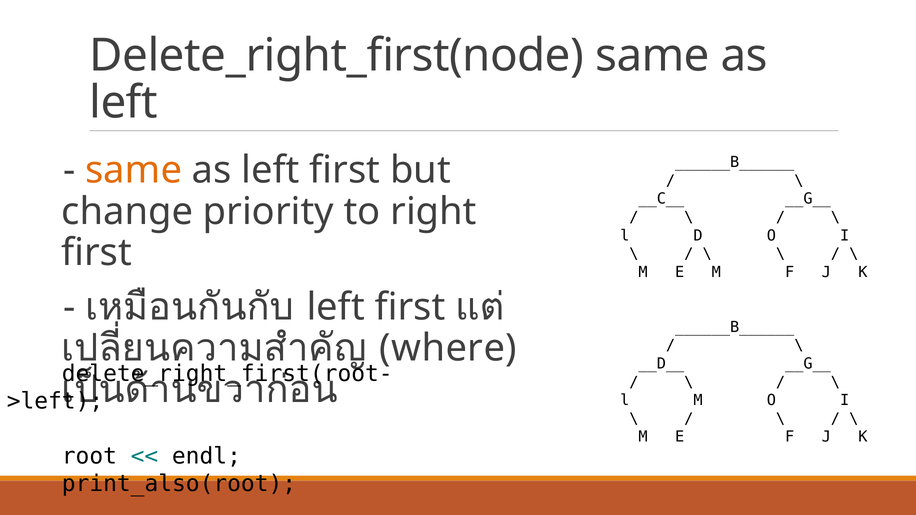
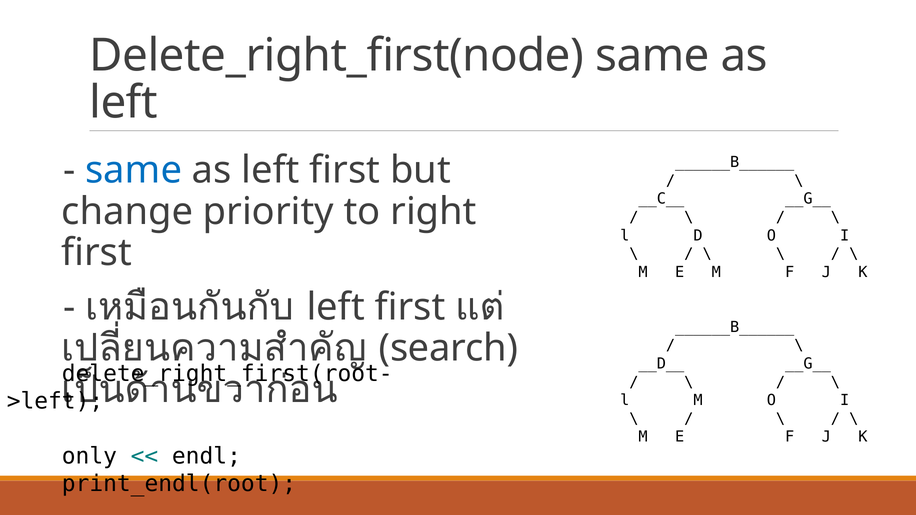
same at (134, 170) colour: orange -> blue
where: where -> search
root: root -> only
print_also(root: print_also(root -> print_endl(root
